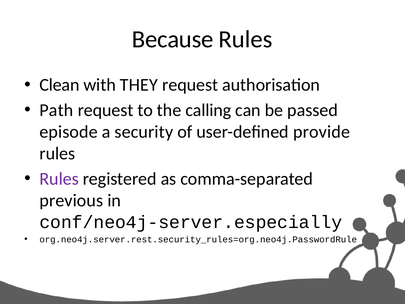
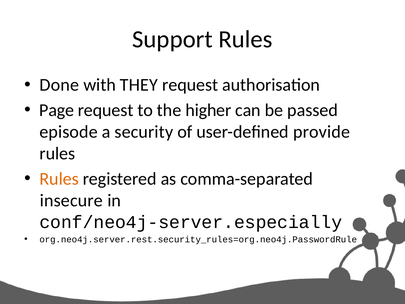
Because: Because -> Support
Clean: Clean -> Done
Path: Path -> Page
calling: calling -> higher
Rules at (59, 179) colour: purple -> orange
previous: previous -> insecure
